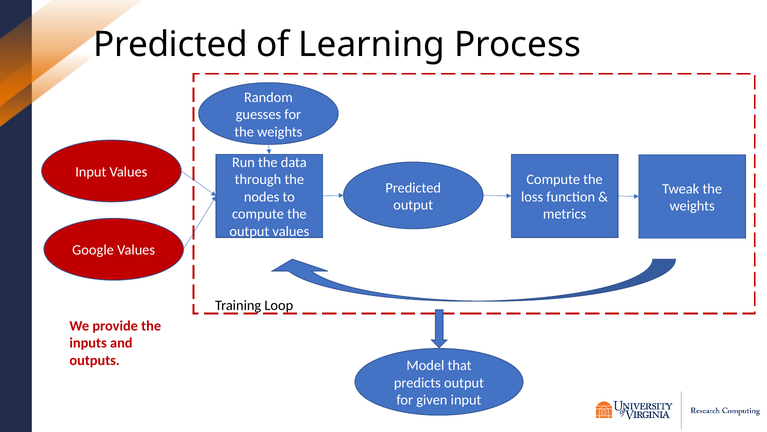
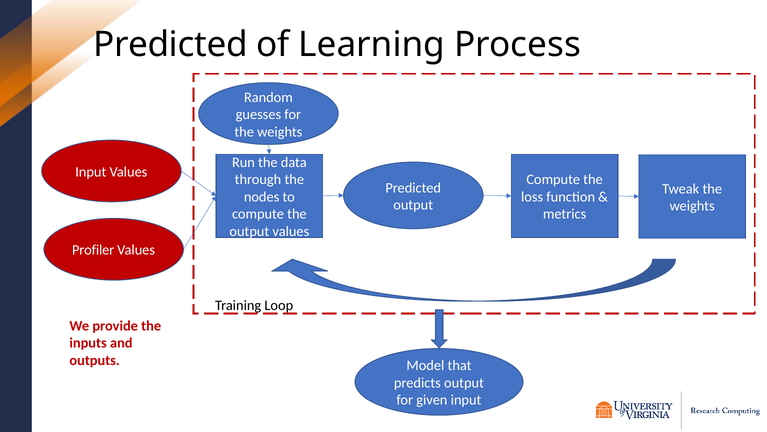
Google: Google -> Profiler
